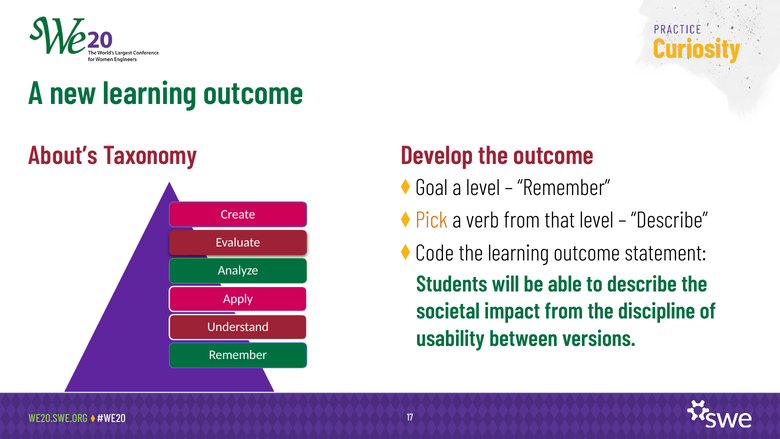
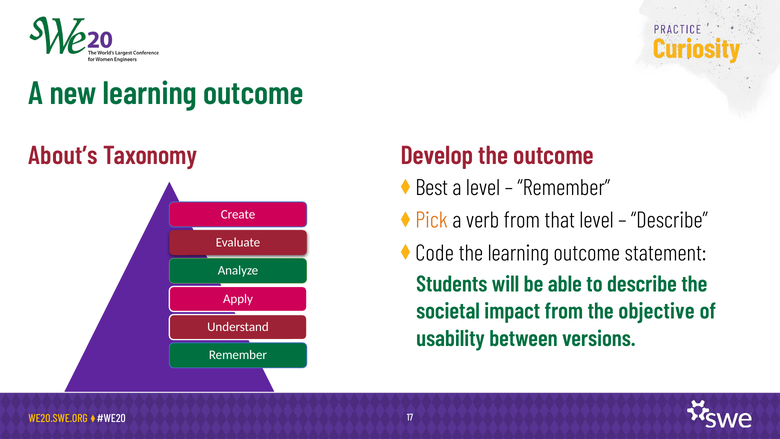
Goal: Goal -> Best
discipline: discipline -> objective
WE20.SWE.ORG colour: light green -> yellow
